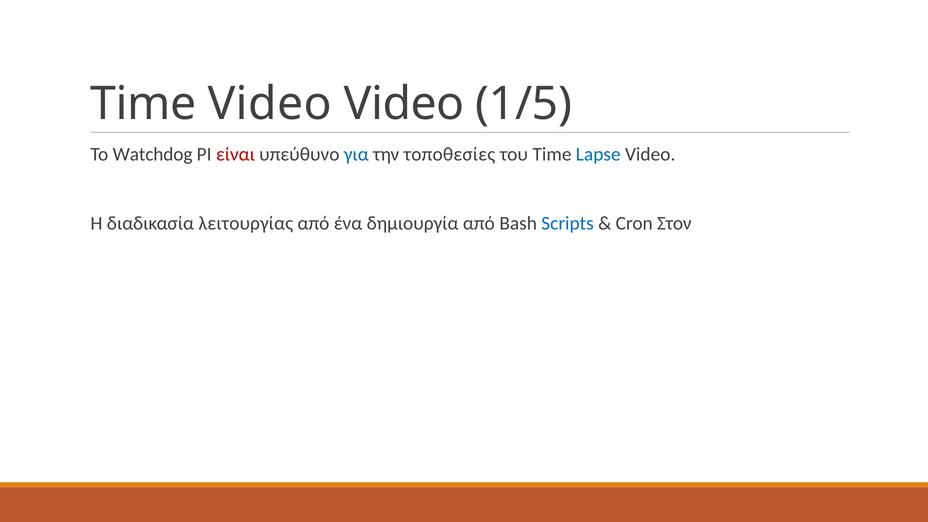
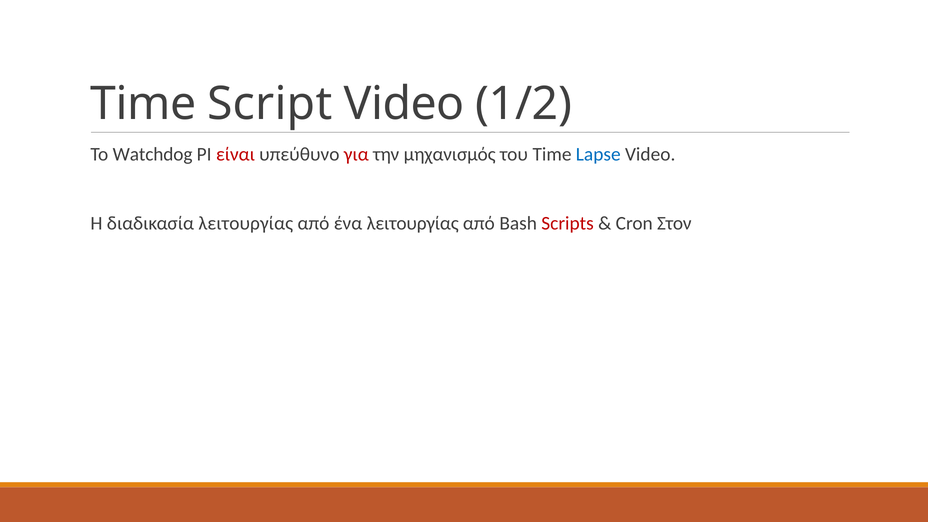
Time Video: Video -> Script
1/5: 1/5 -> 1/2
για colour: blue -> red
τοποθεσίες: τοποθεσίες -> μηχανισμός
ένα δημιουργία: δημιουργία -> λειτουργίας
Scripts colour: blue -> red
